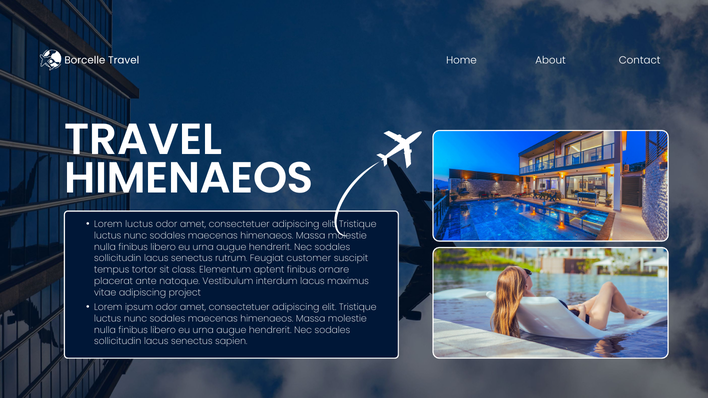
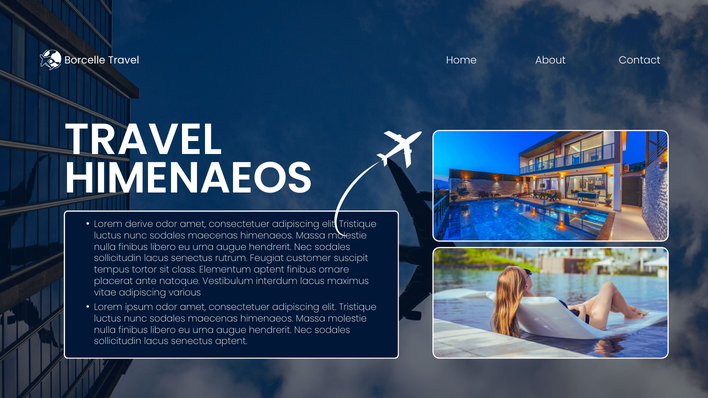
Lorem luctus: luctus -> derive
project: project -> various
senectus sapien: sapien -> aptent
